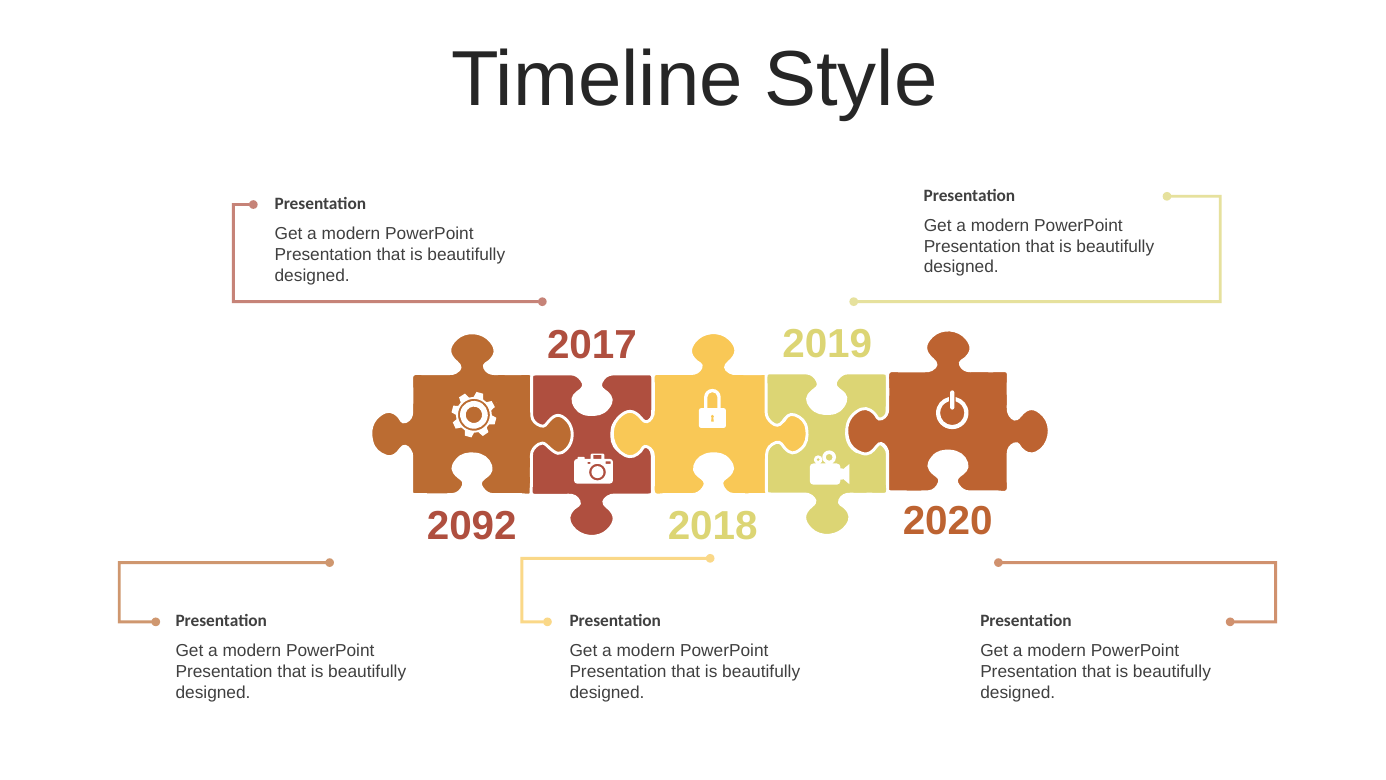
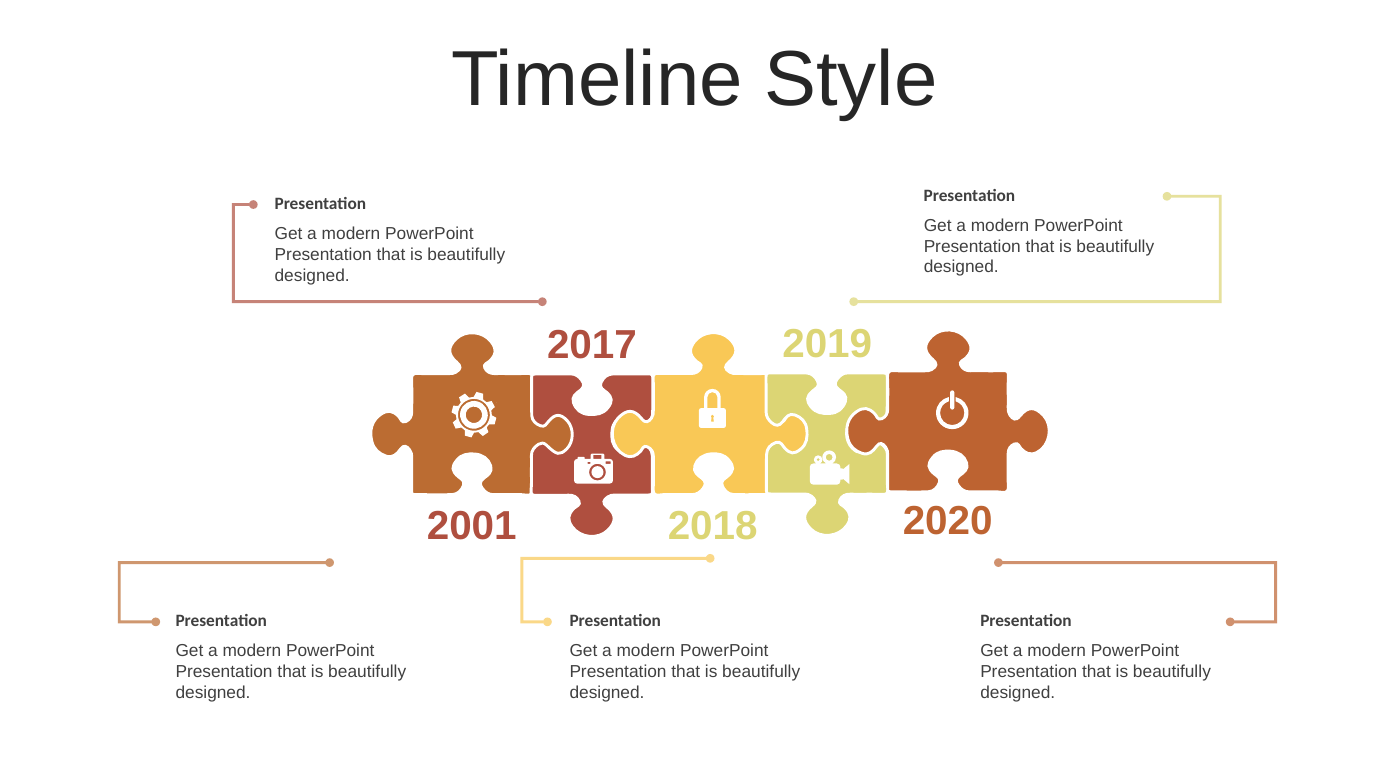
2092: 2092 -> 2001
